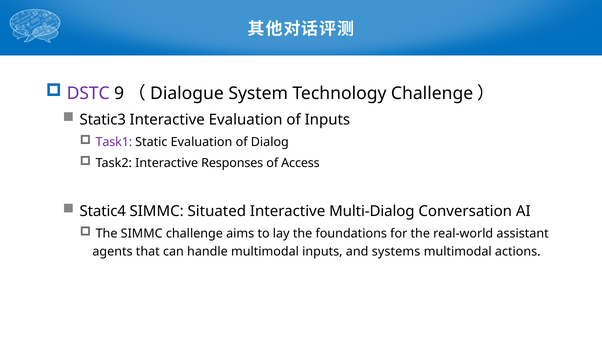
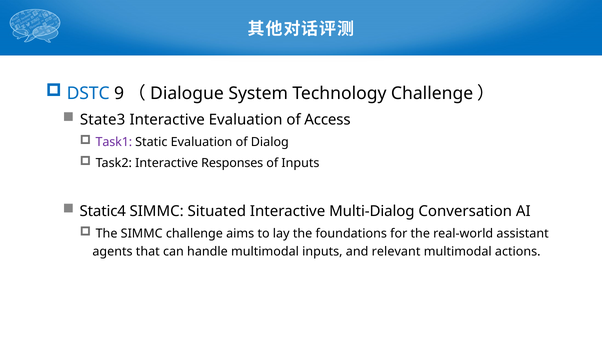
DSTC colour: purple -> blue
Static3: Static3 -> State3
of Inputs: Inputs -> Access
of Access: Access -> Inputs
systems: systems -> relevant
